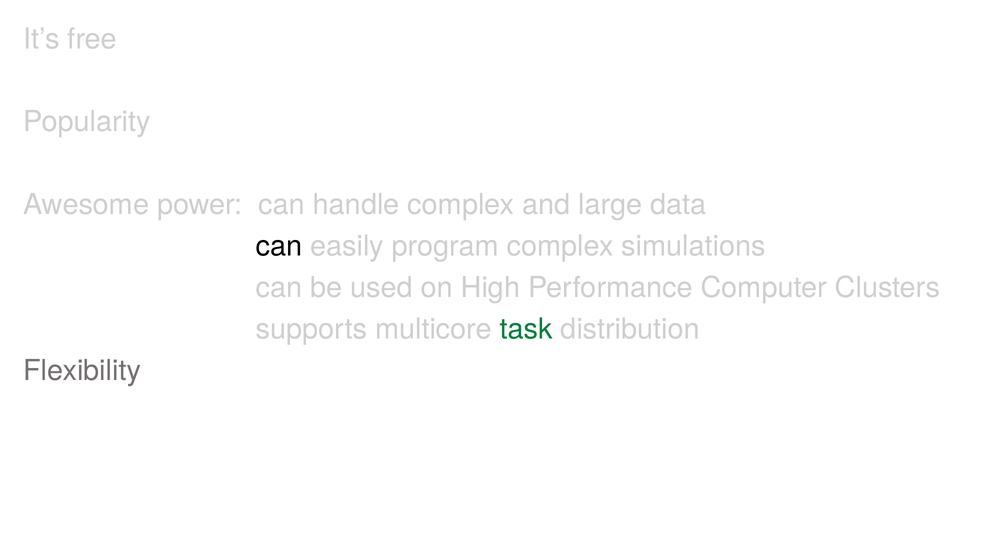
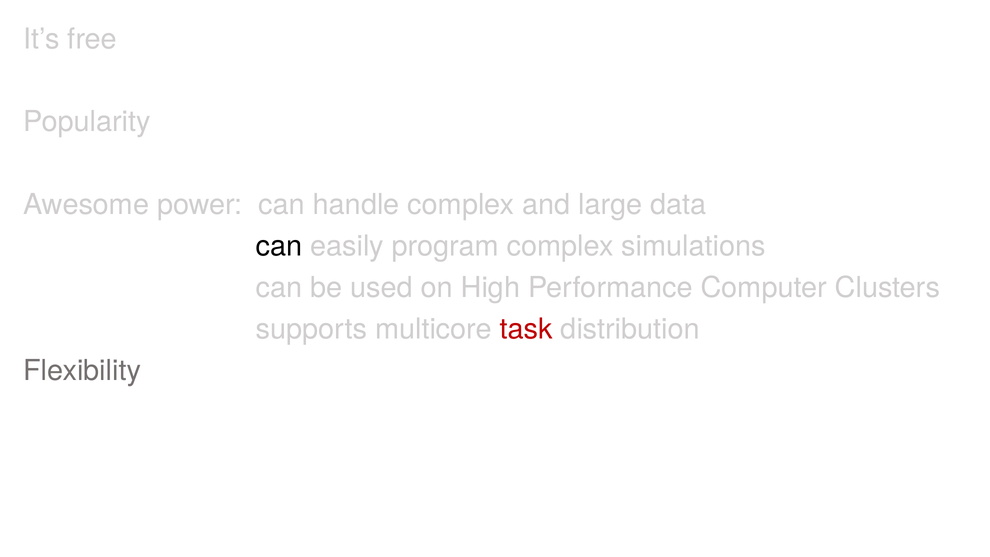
task colour: green -> red
